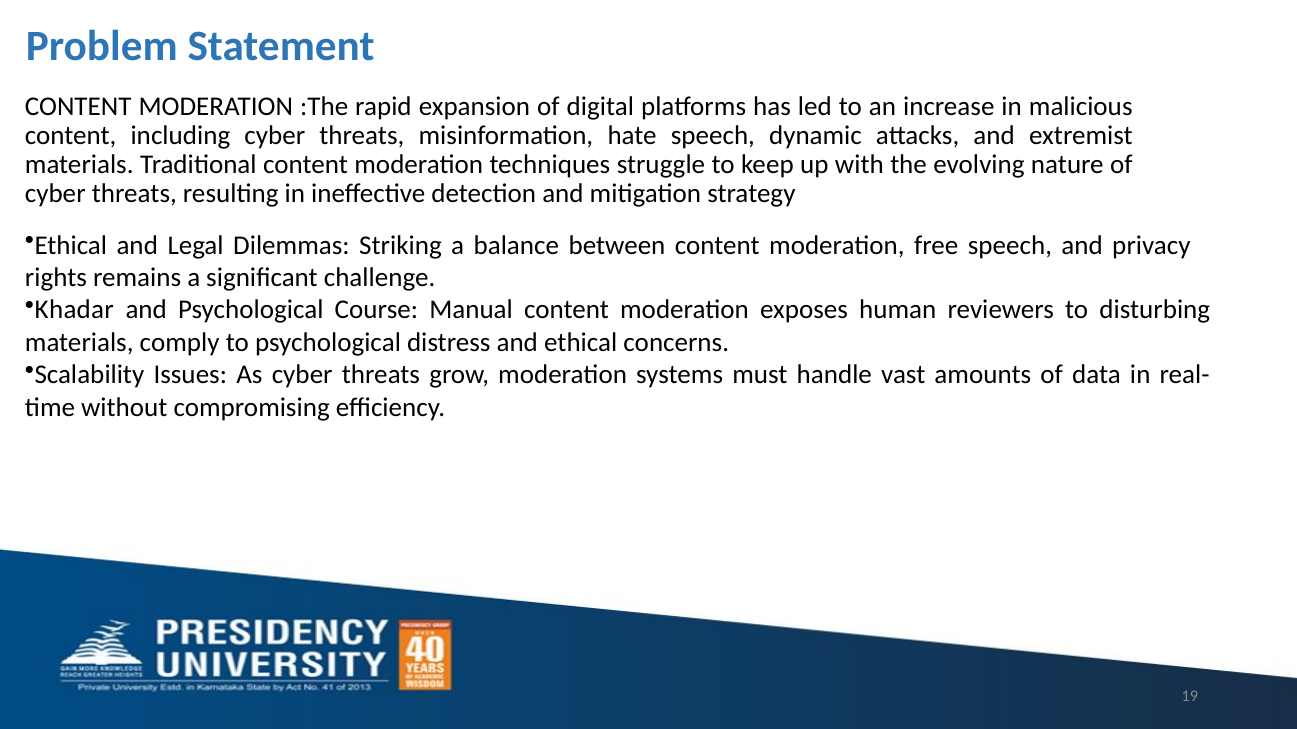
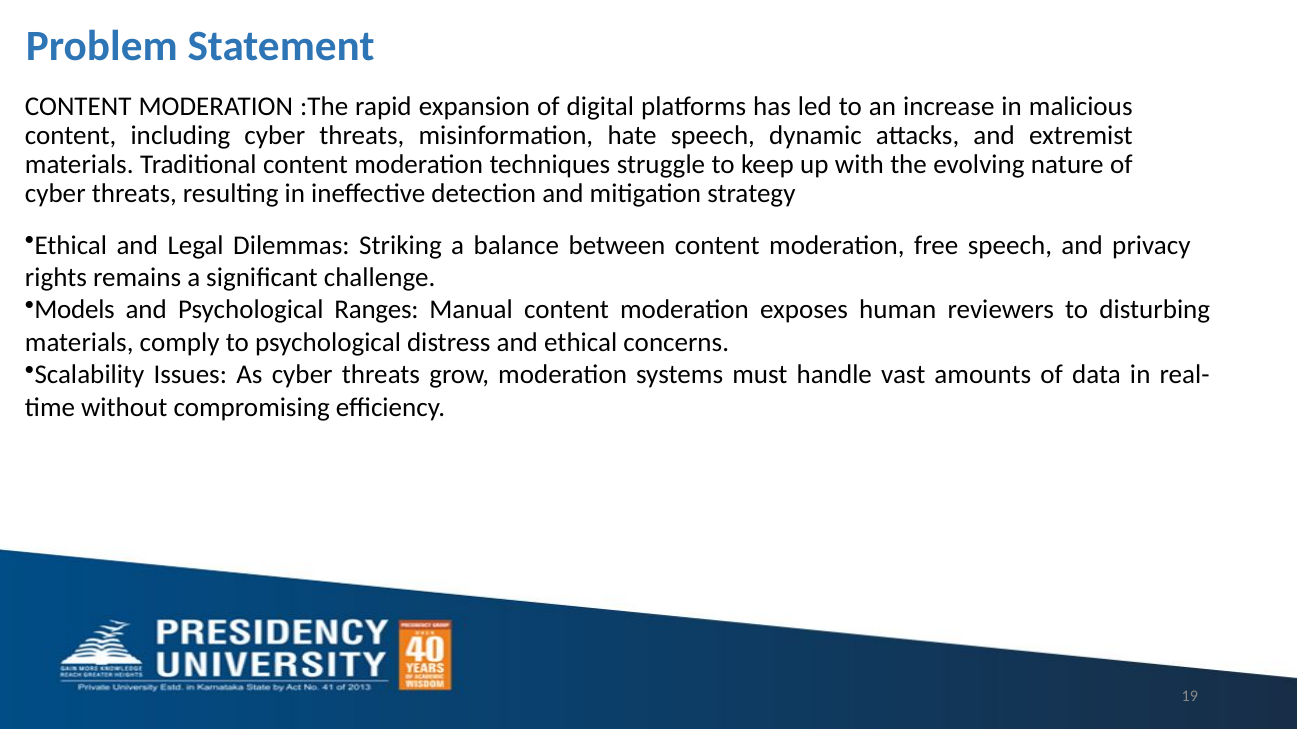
Khadar: Khadar -> Models
Course: Course -> Ranges
